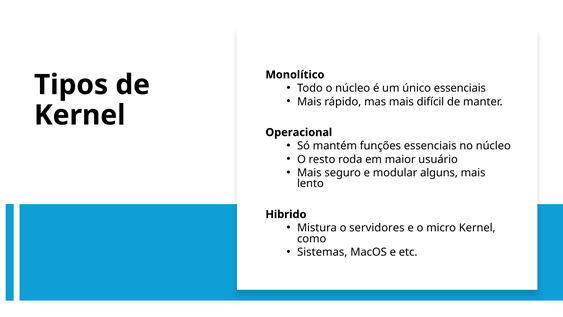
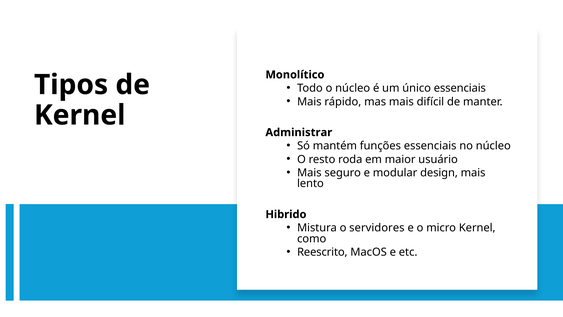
Operacional: Operacional -> Administrar
alguns: alguns -> design
Sistemas: Sistemas -> Reescrito
